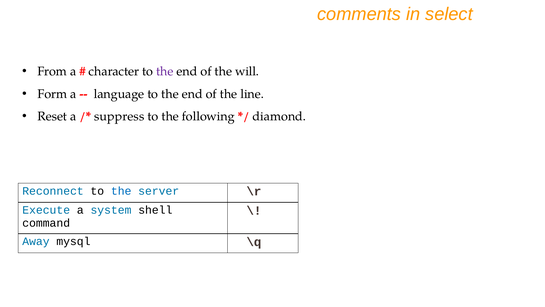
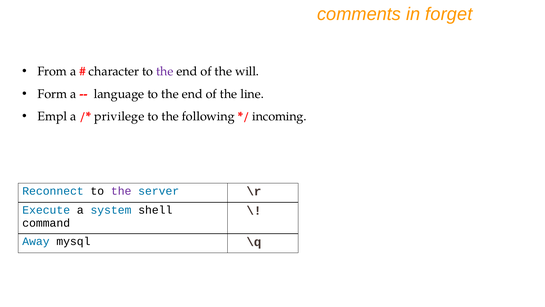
select: select -> forget
Reset: Reset -> Empl
suppress: suppress -> privilege
diamond: diamond -> incoming
the at (121, 191) colour: blue -> purple
